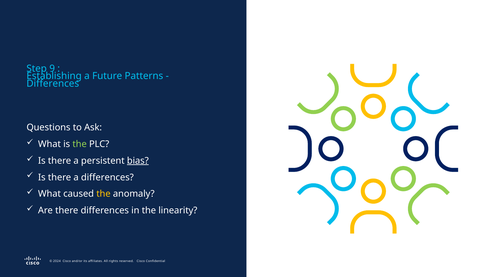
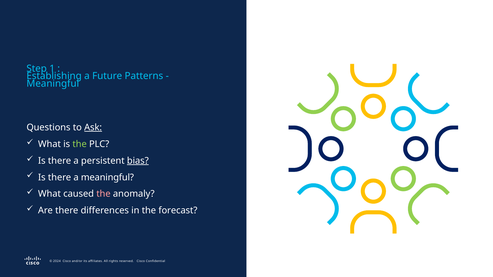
9: 9 -> 1
Differences at (53, 84): Differences -> Meaningful
Ask underline: none -> present
a differences: differences -> meaningful
the at (103, 194) colour: yellow -> pink
linearity: linearity -> forecast
